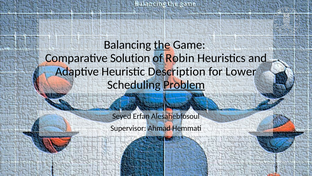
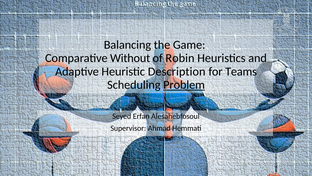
the underline: present -> none
Solution: Solution -> Without
Lower: Lower -> Teams
